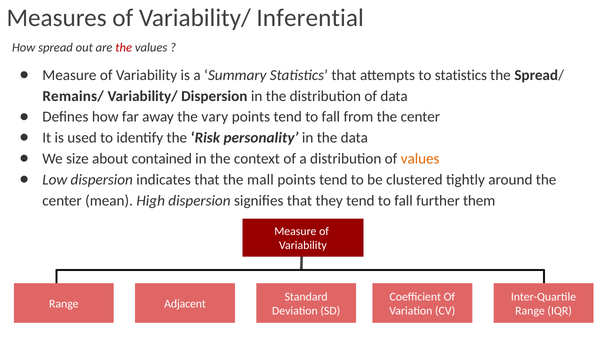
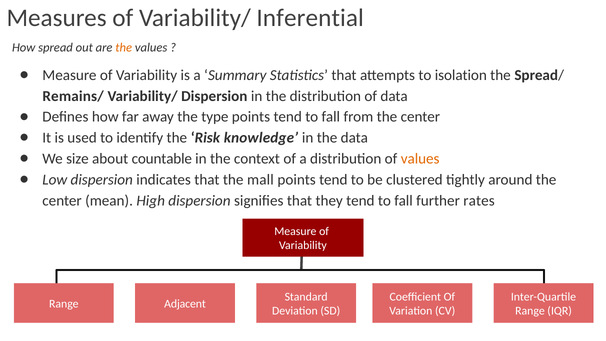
the at (124, 48) colour: red -> orange
to statistics: statistics -> isolation
vary: vary -> type
personality: personality -> knowledge
contained: contained -> countable
them: them -> rates
